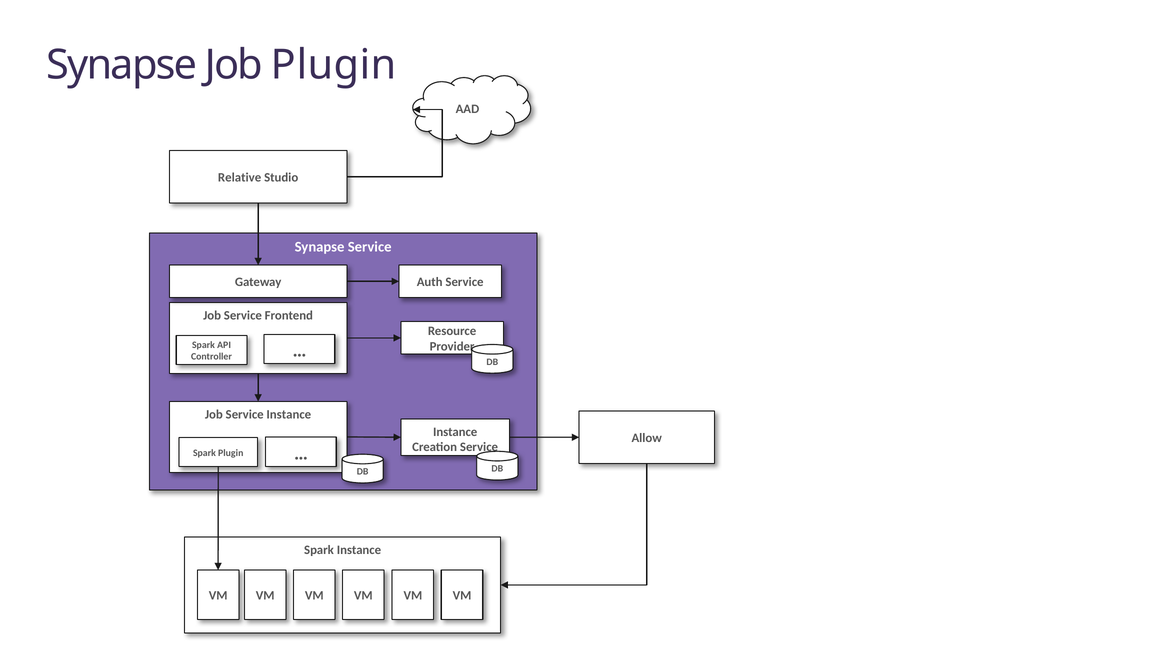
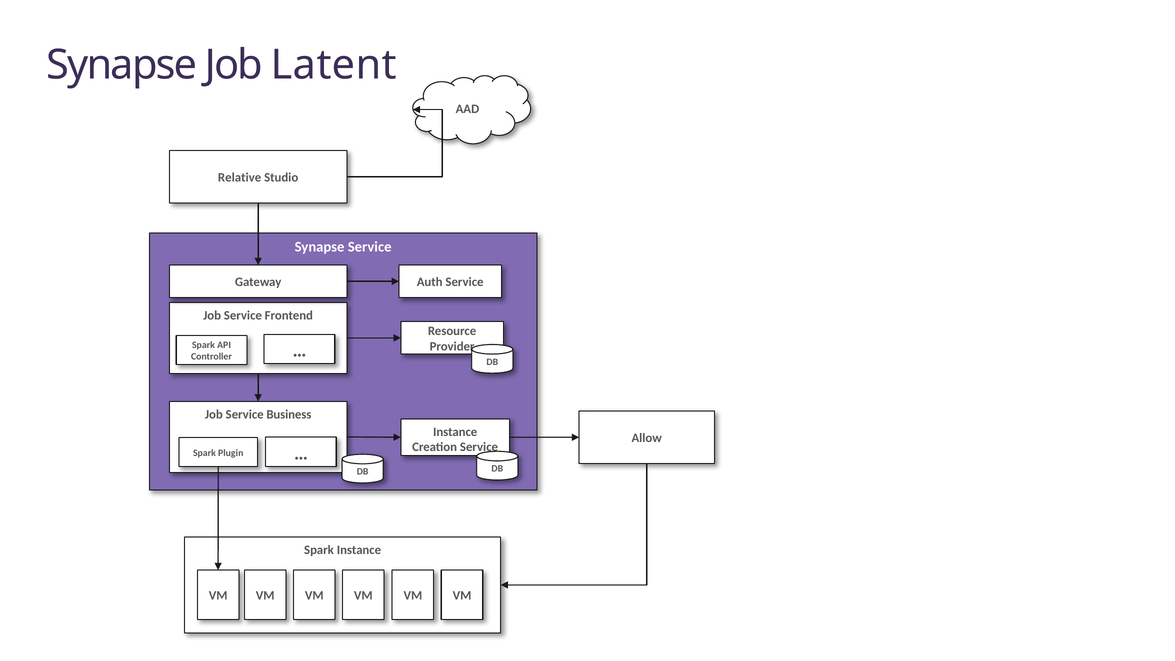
Job Plugin: Plugin -> Latent
Job Service Instance: Instance -> Business
